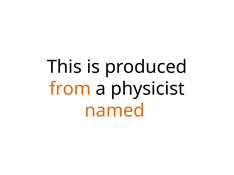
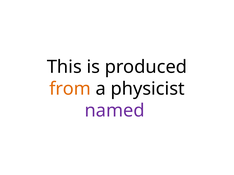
named colour: orange -> purple
